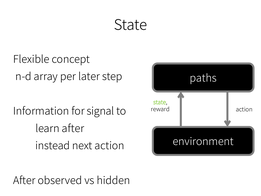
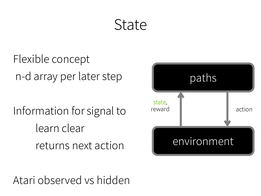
learn after: after -> clear
instead: instead -> returns
After at (24, 180): After -> Atari
